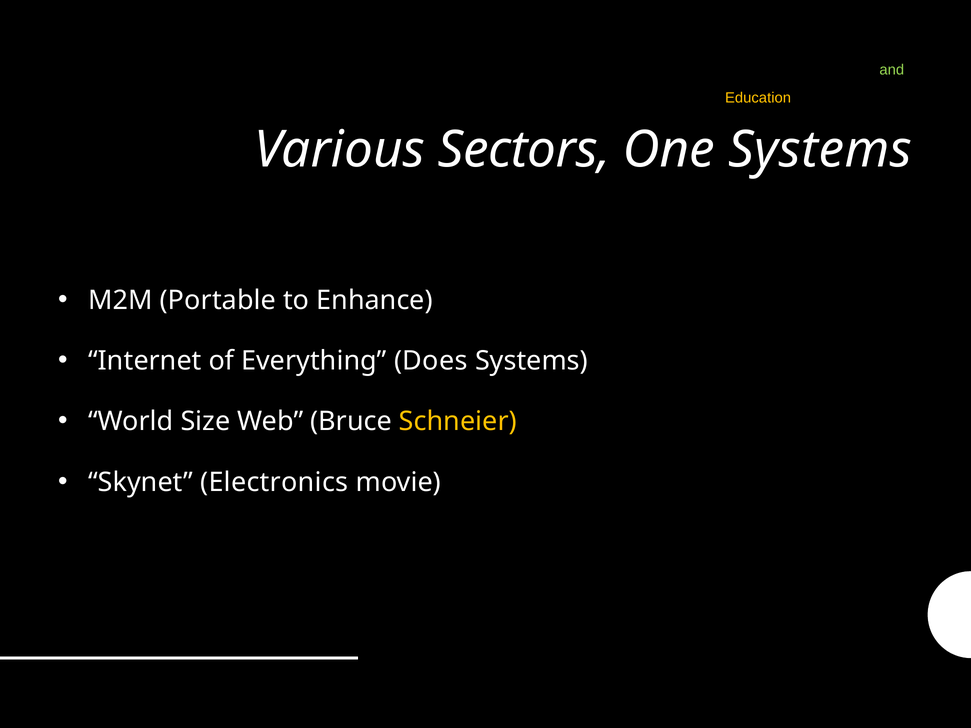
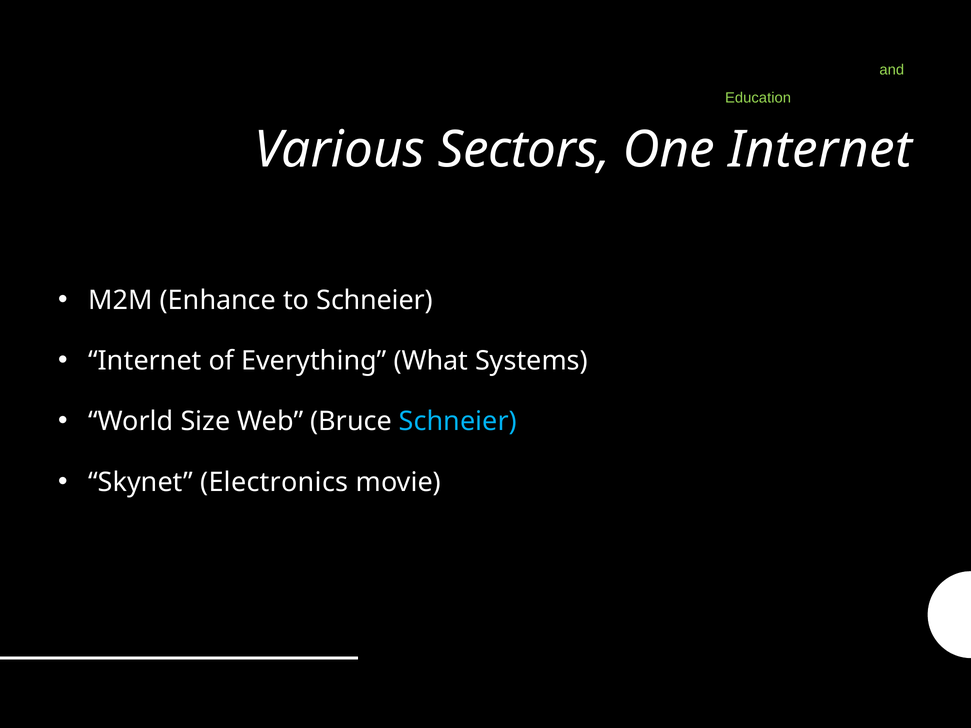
Education colour: yellow -> light green
One Systems: Systems -> Internet
Portable: Portable -> Enhance
to Enhance: Enhance -> Schneier
Does: Does -> What
Schneier at (458, 422) colour: yellow -> light blue
